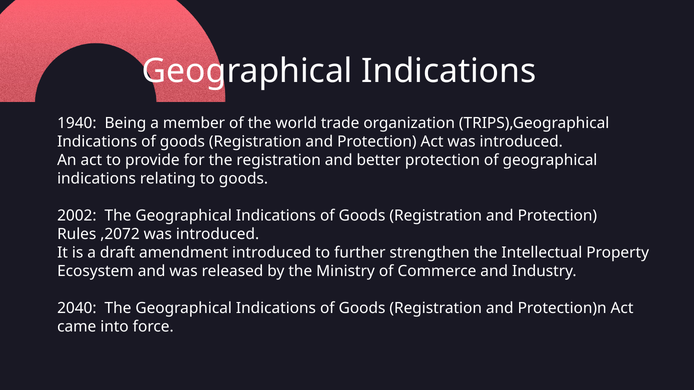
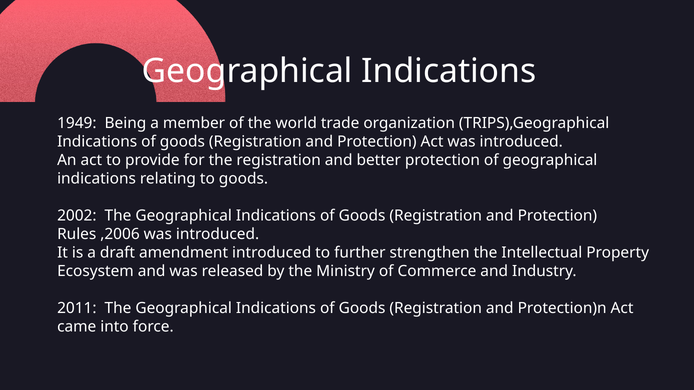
1940: 1940 -> 1949
,2072: ,2072 -> ,2006
2040: 2040 -> 2011
